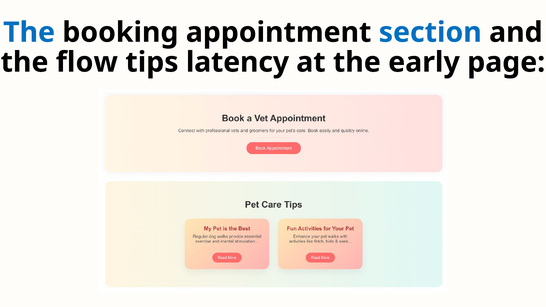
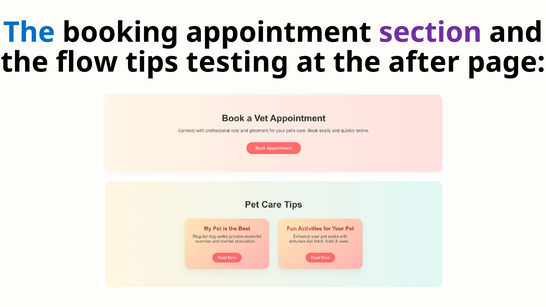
section colour: blue -> purple
latency: latency -> testing
early: early -> after
